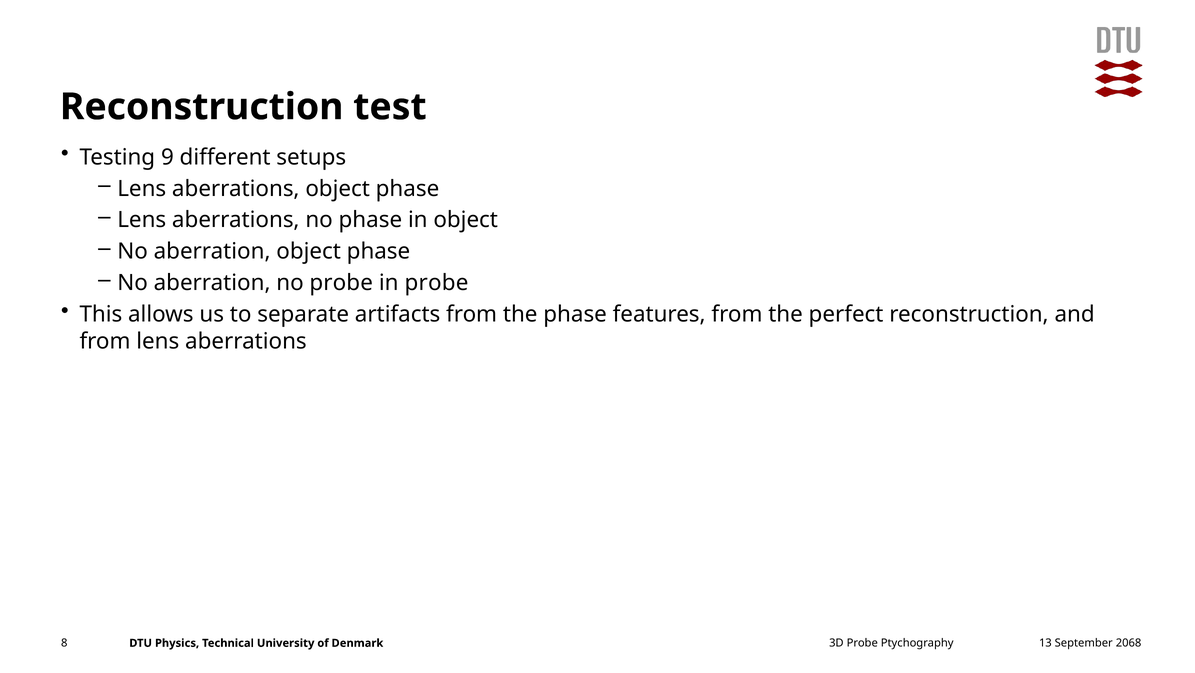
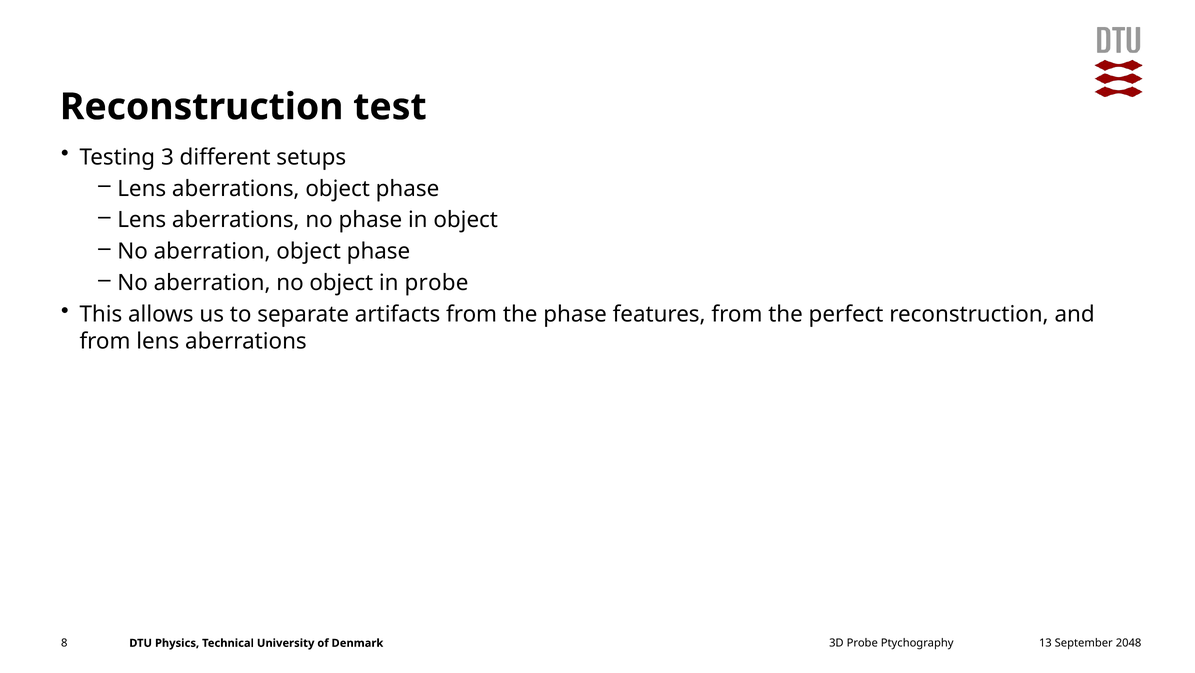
9: 9 -> 3
no probe: probe -> object
2068: 2068 -> 2048
